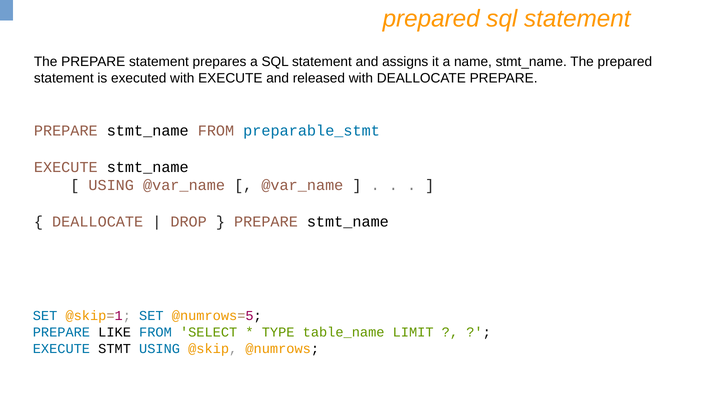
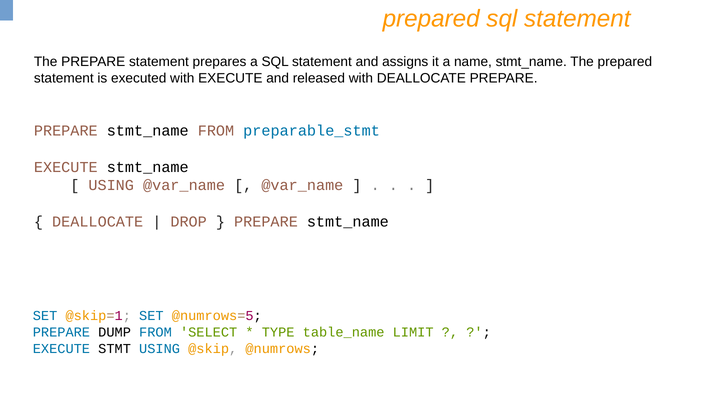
LIKE: LIKE -> DUMP
